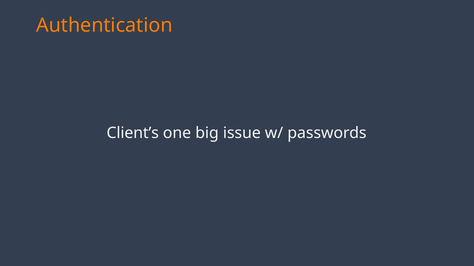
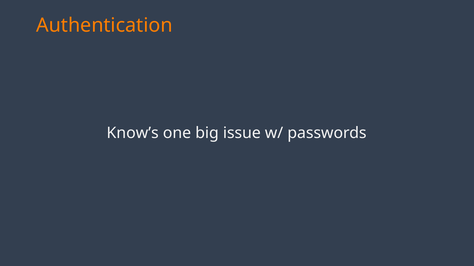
Client’s: Client’s -> Know’s
